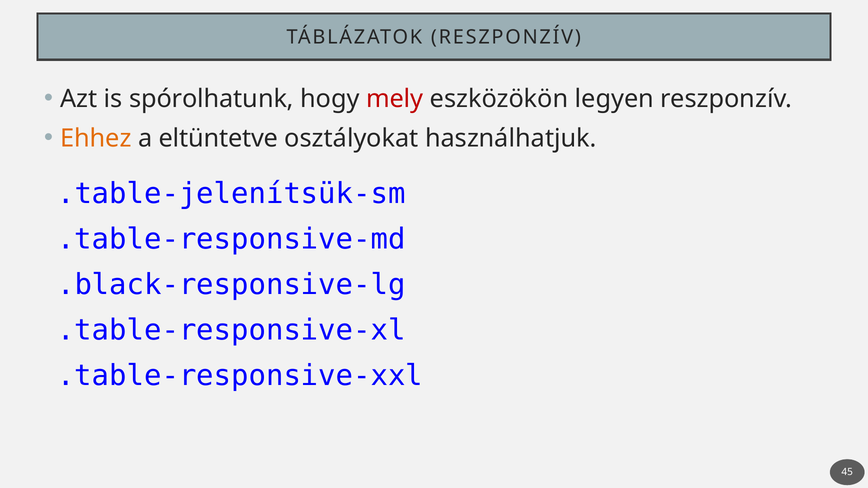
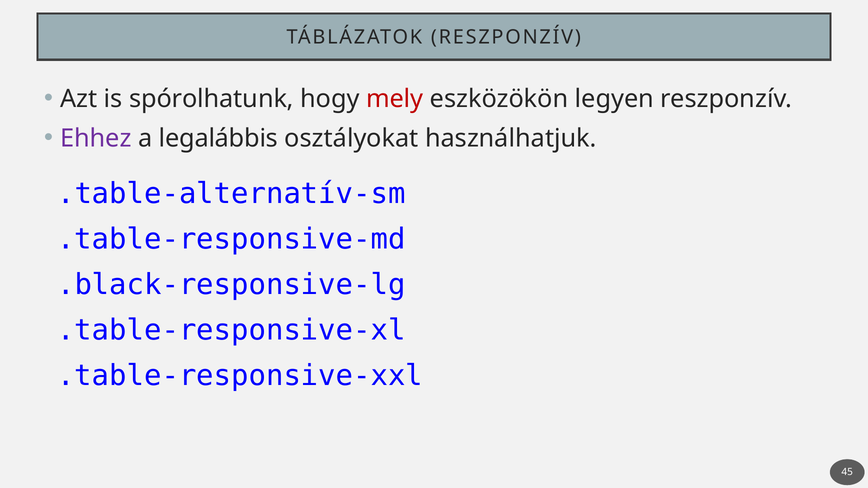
Ehhez colour: orange -> purple
eltüntetve: eltüntetve -> legalábbis
.table-jelenítsük-sm: .table-jelenítsük-sm -> .table-alternatív-sm
